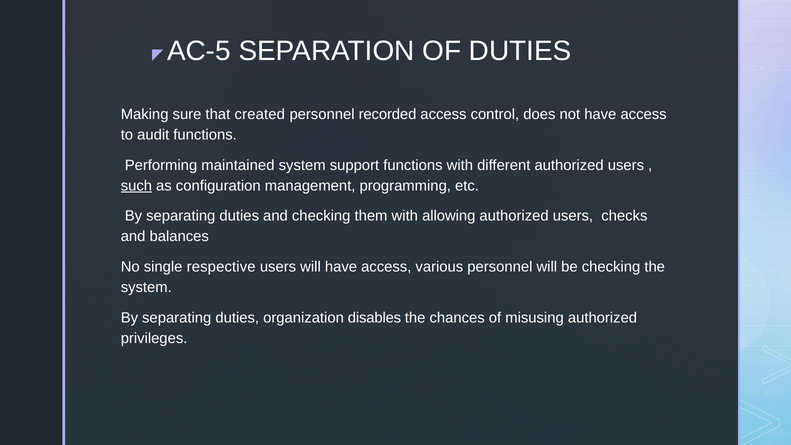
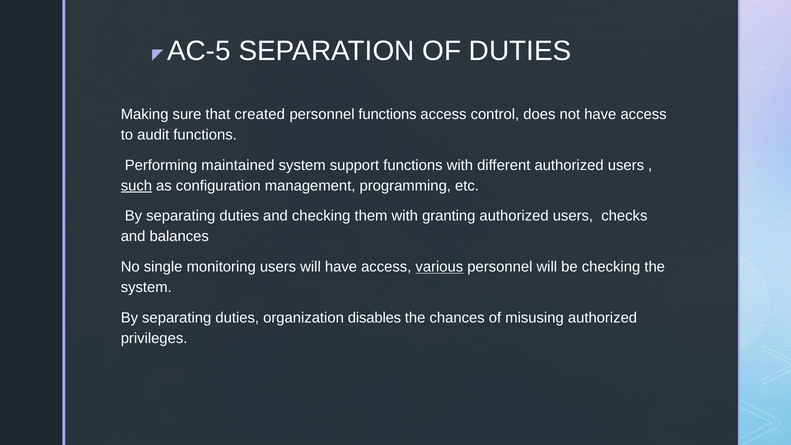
personnel recorded: recorded -> functions
allowing: allowing -> granting
respective: respective -> monitoring
various underline: none -> present
